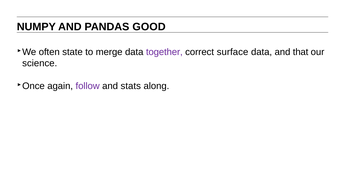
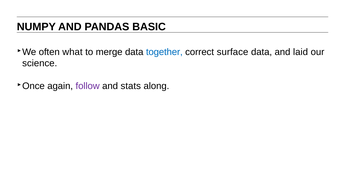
GOOD: GOOD -> BASIC
state: state -> what
together colour: purple -> blue
that: that -> laid
